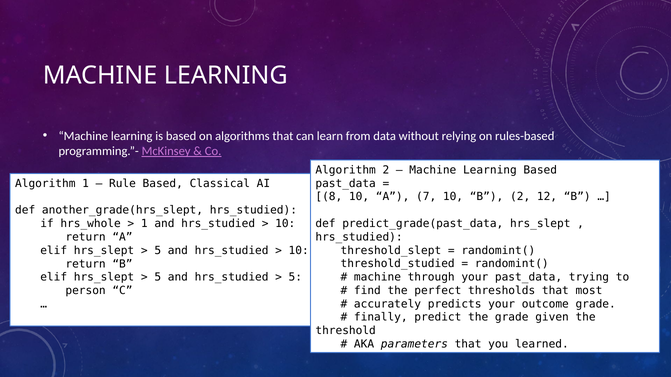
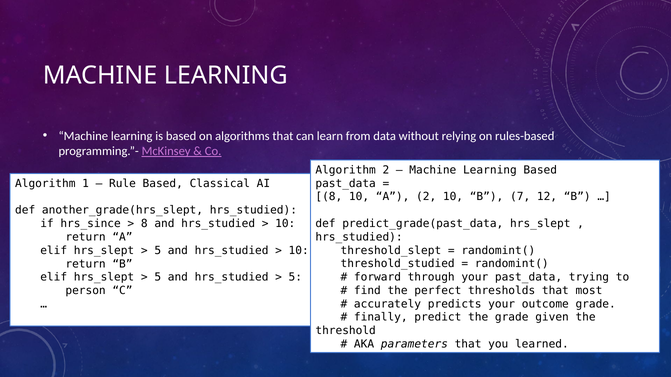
A 7: 7 -> 2
B 2: 2 -> 7
hrs_whole: hrs_whole -> hrs_since
1 at (144, 224): 1 -> 8
machine at (377, 277): machine -> forward
